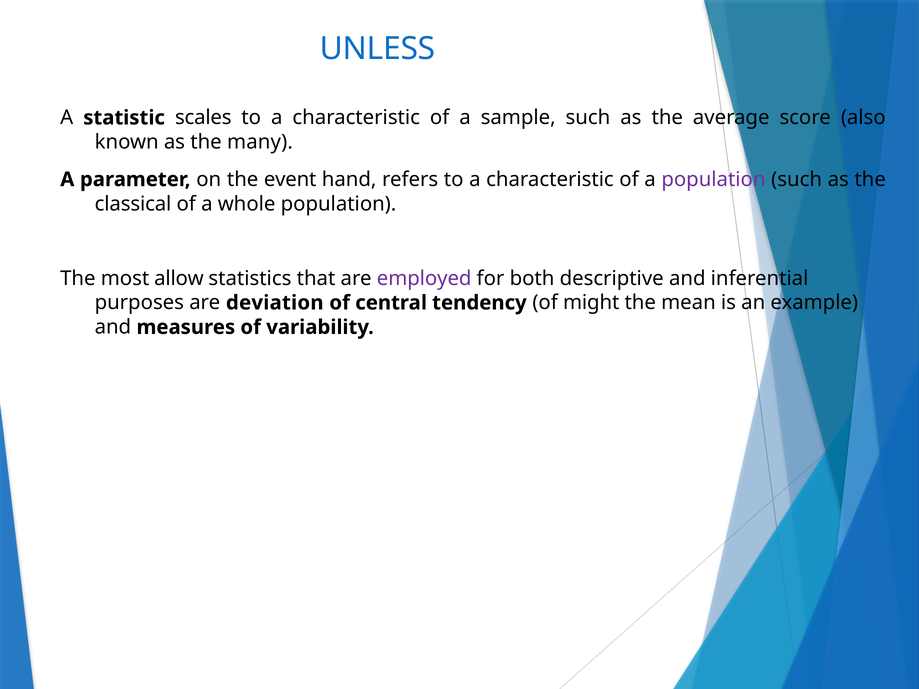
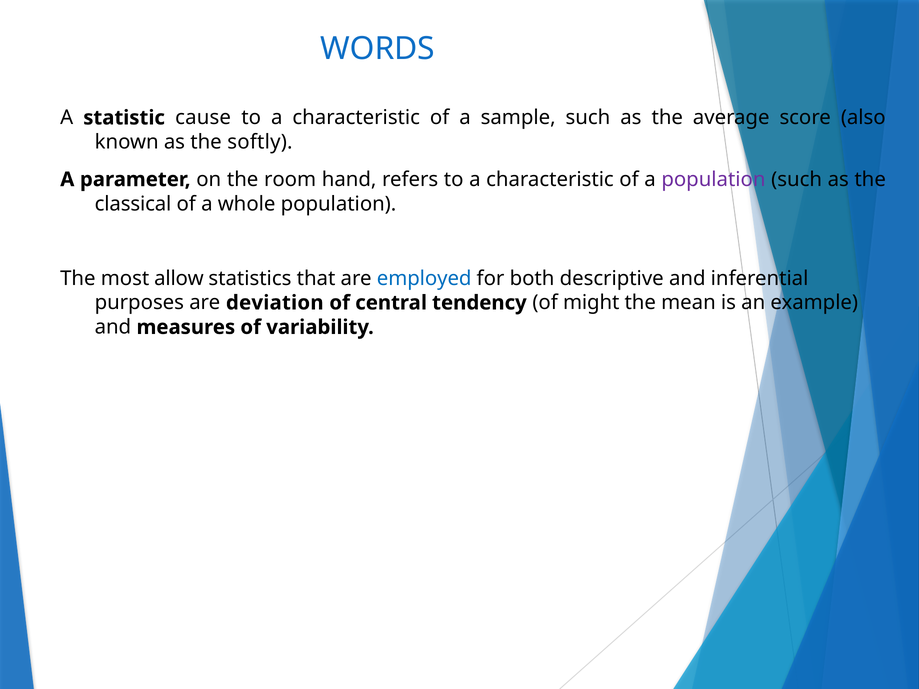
UNLESS: UNLESS -> WORDS
scales: scales -> cause
many: many -> softly
event: event -> room
employed colour: purple -> blue
